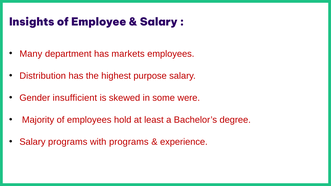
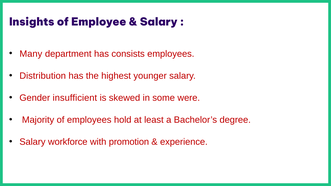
markets: markets -> consists
purpose: purpose -> younger
Salary programs: programs -> workforce
with programs: programs -> promotion
